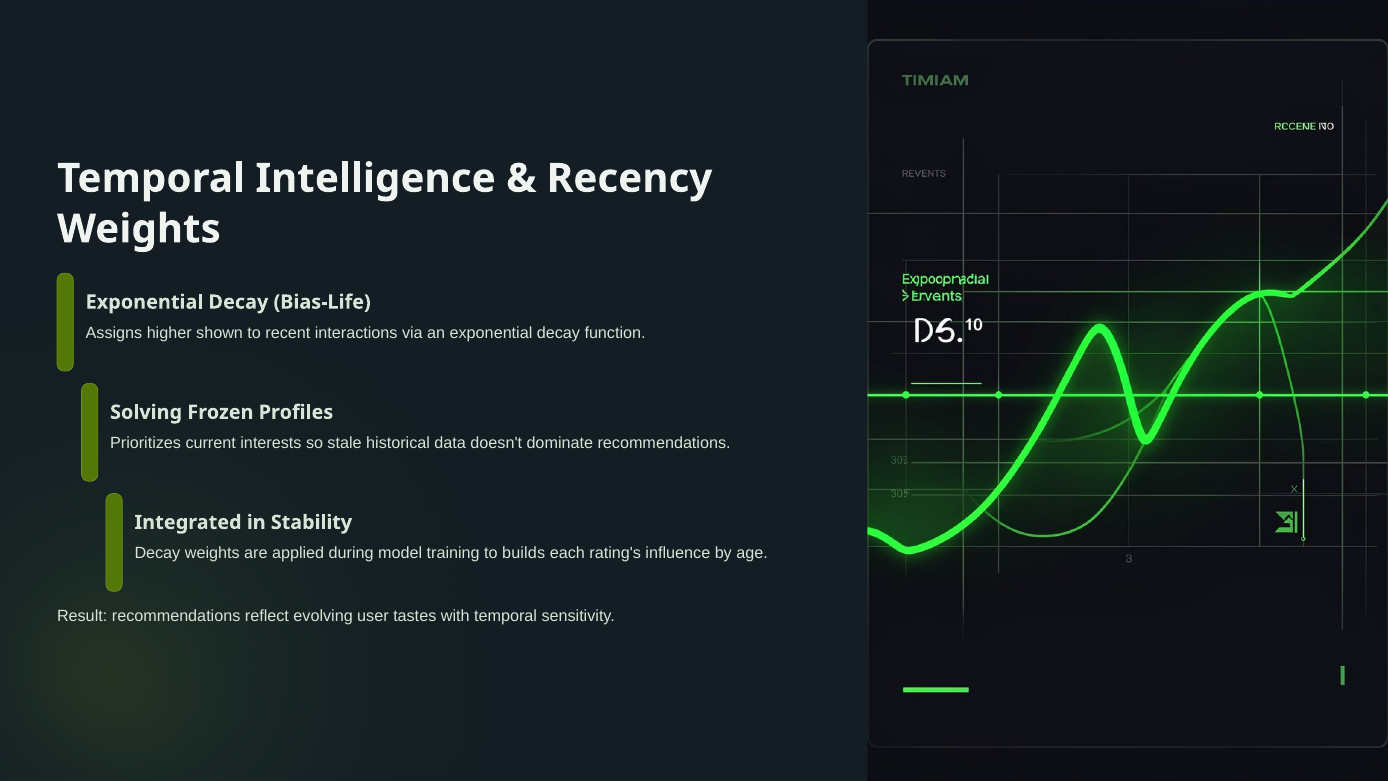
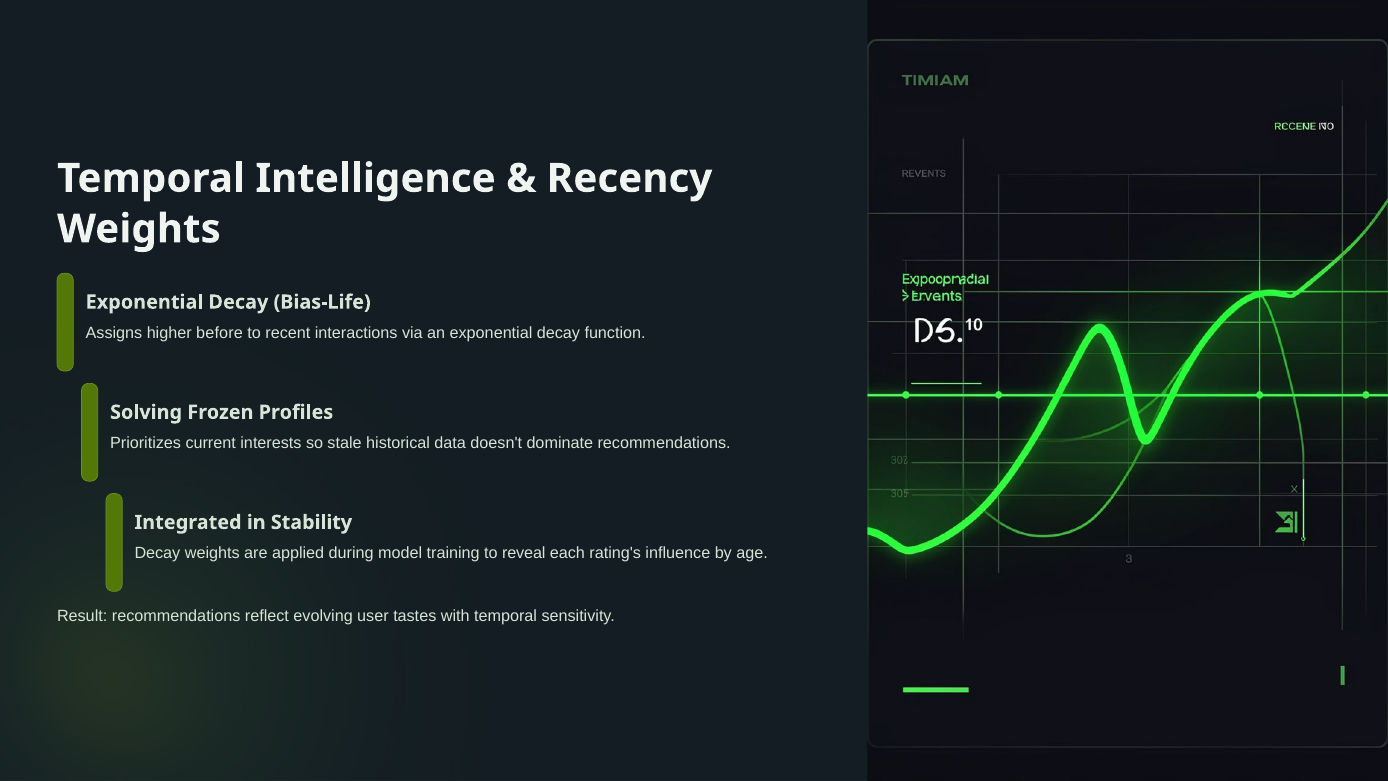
shown: shown -> before
builds: builds -> reveal
